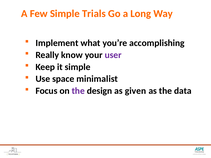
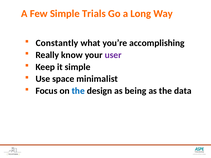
Implement: Implement -> Constantly
the at (78, 91) colour: purple -> blue
given: given -> being
